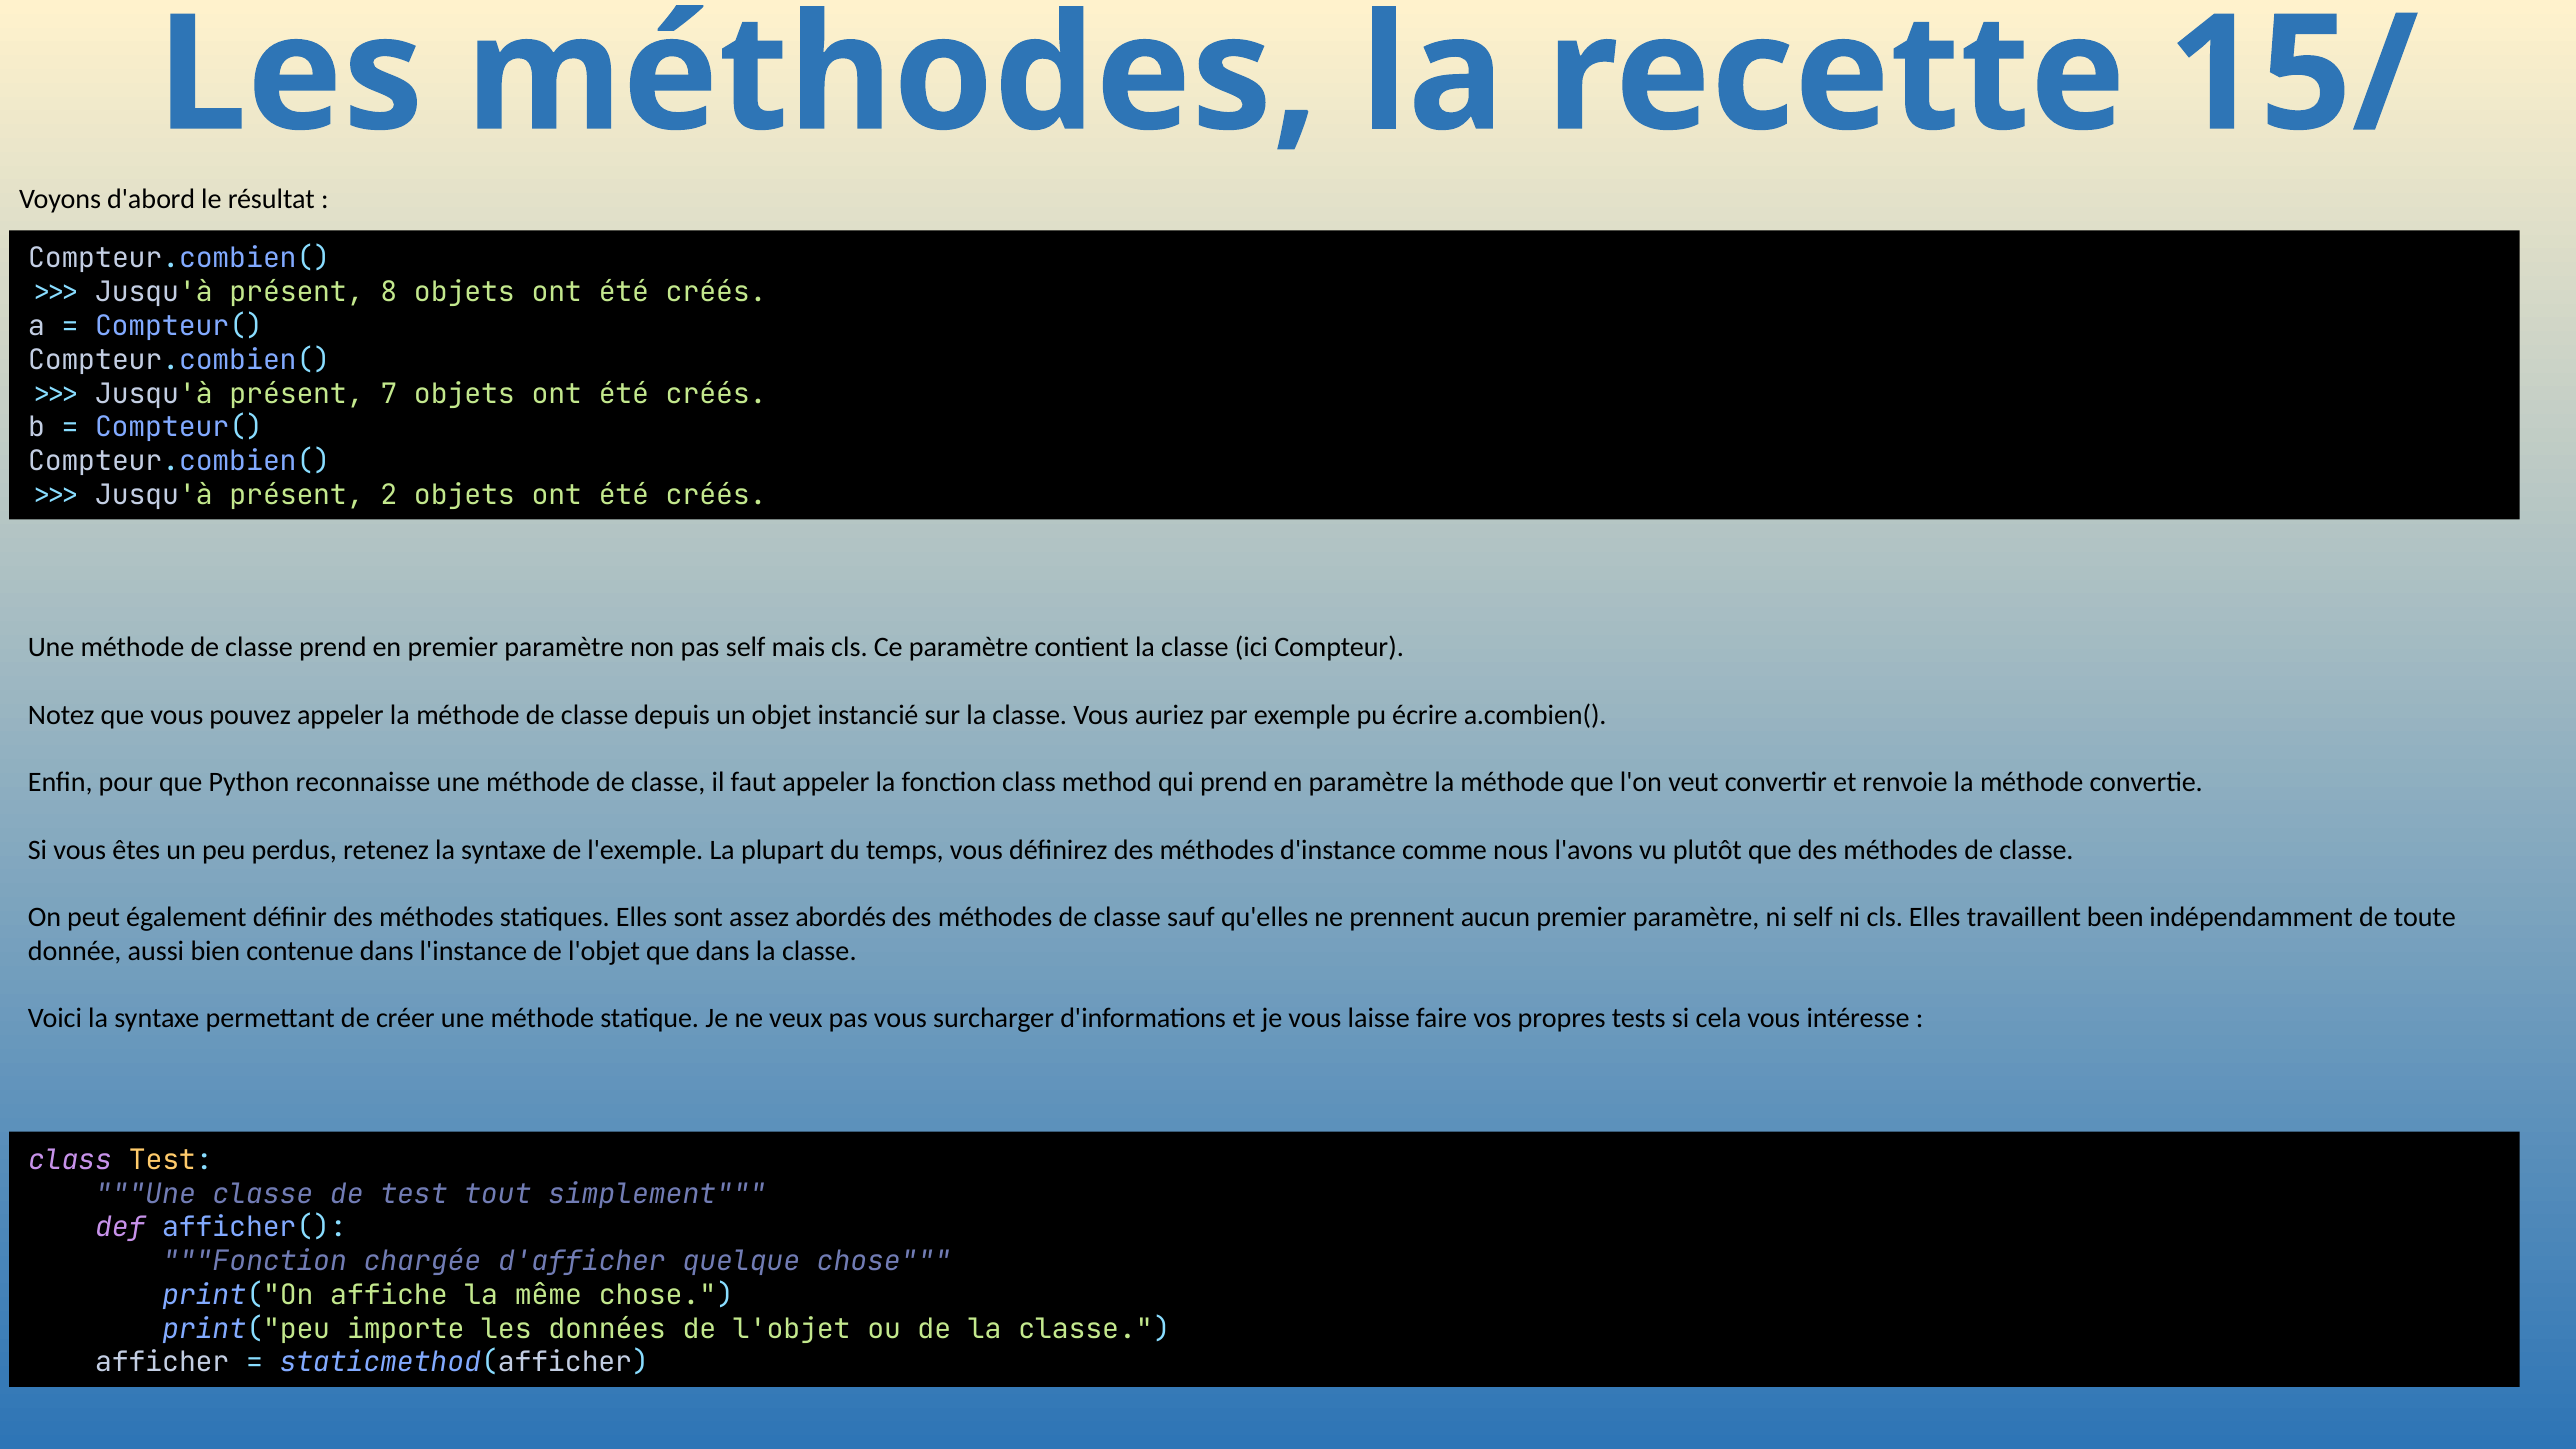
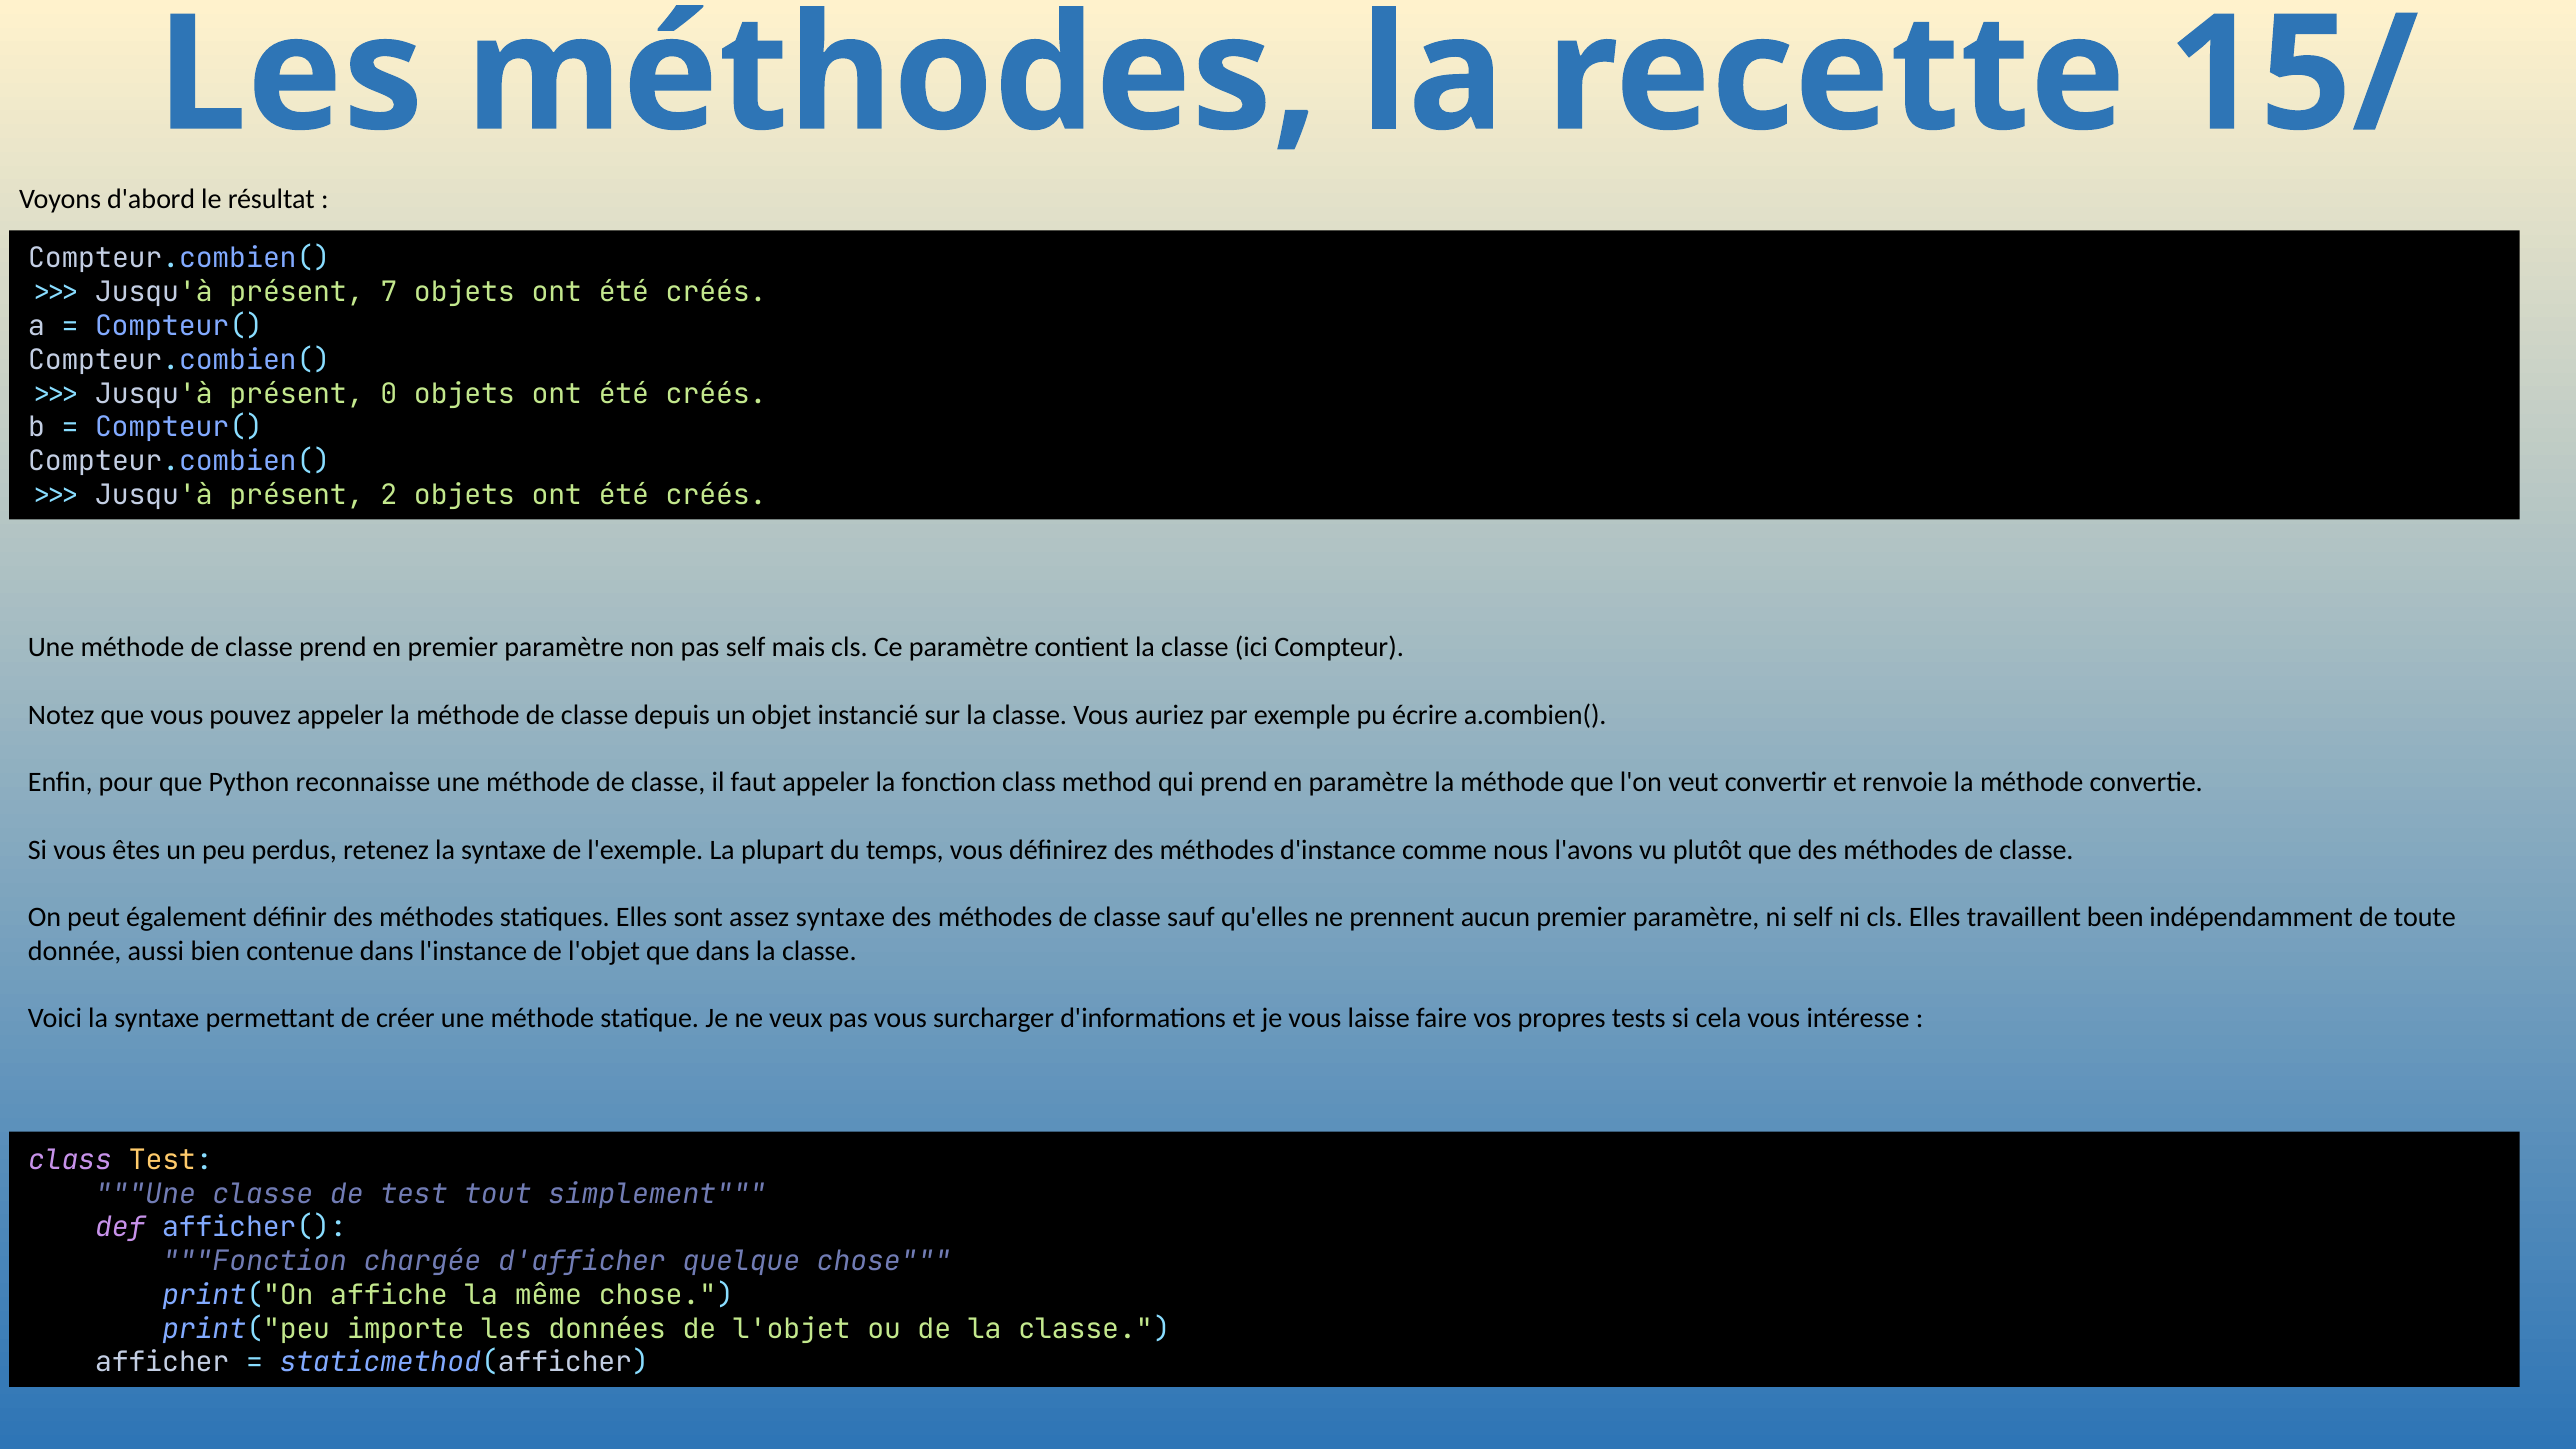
8: 8 -> 7
7: 7 -> 0
assez abordés: abordés -> syntaxe
